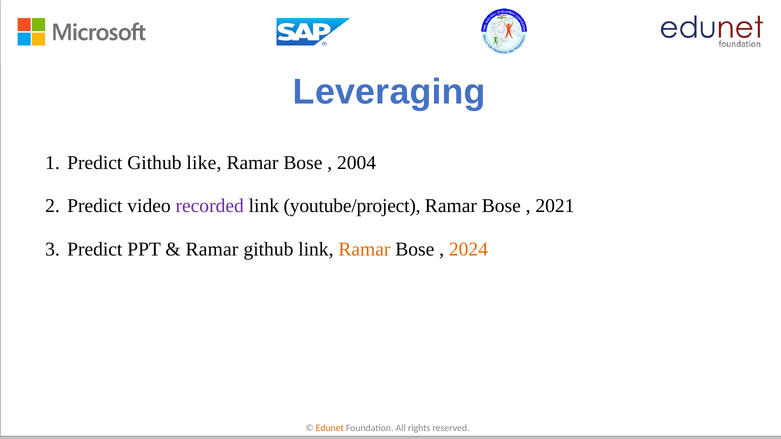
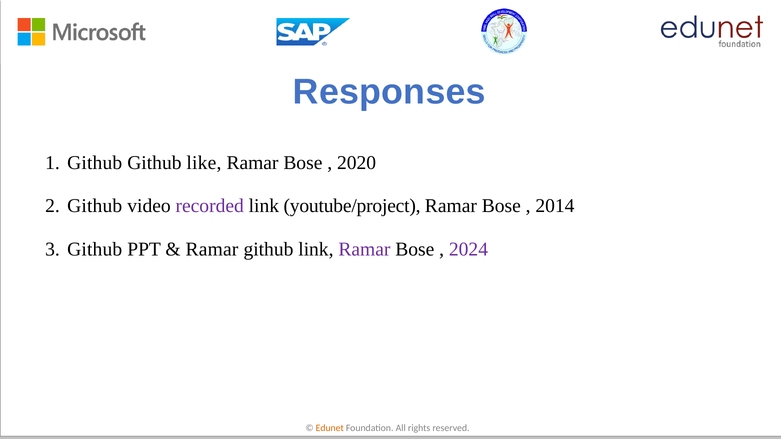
Leveraging: Leveraging -> Responses
Predict at (95, 163): Predict -> Github
2004: 2004 -> 2020
Predict at (95, 206): Predict -> Github
2021: 2021 -> 2014
Predict at (95, 249): Predict -> Github
Ramar at (364, 249) colour: orange -> purple
2024 colour: orange -> purple
